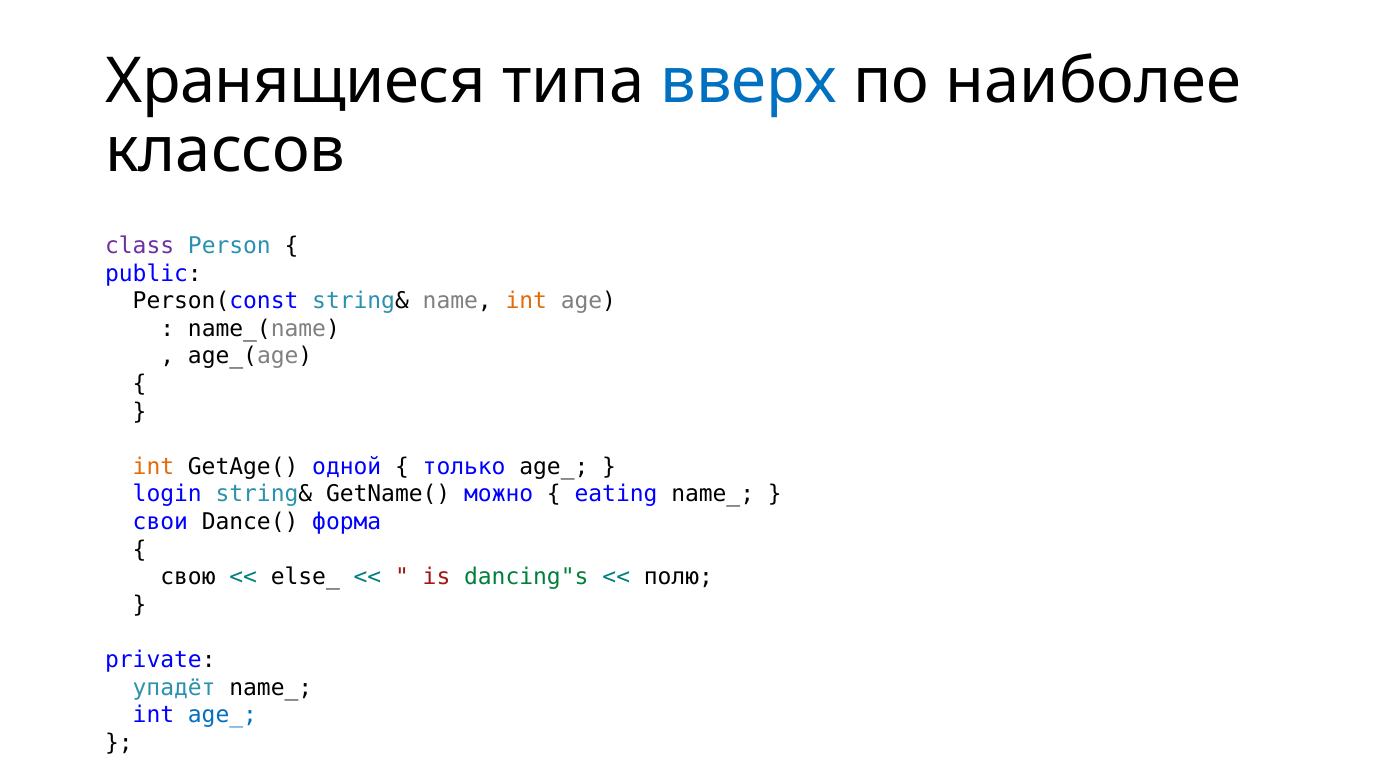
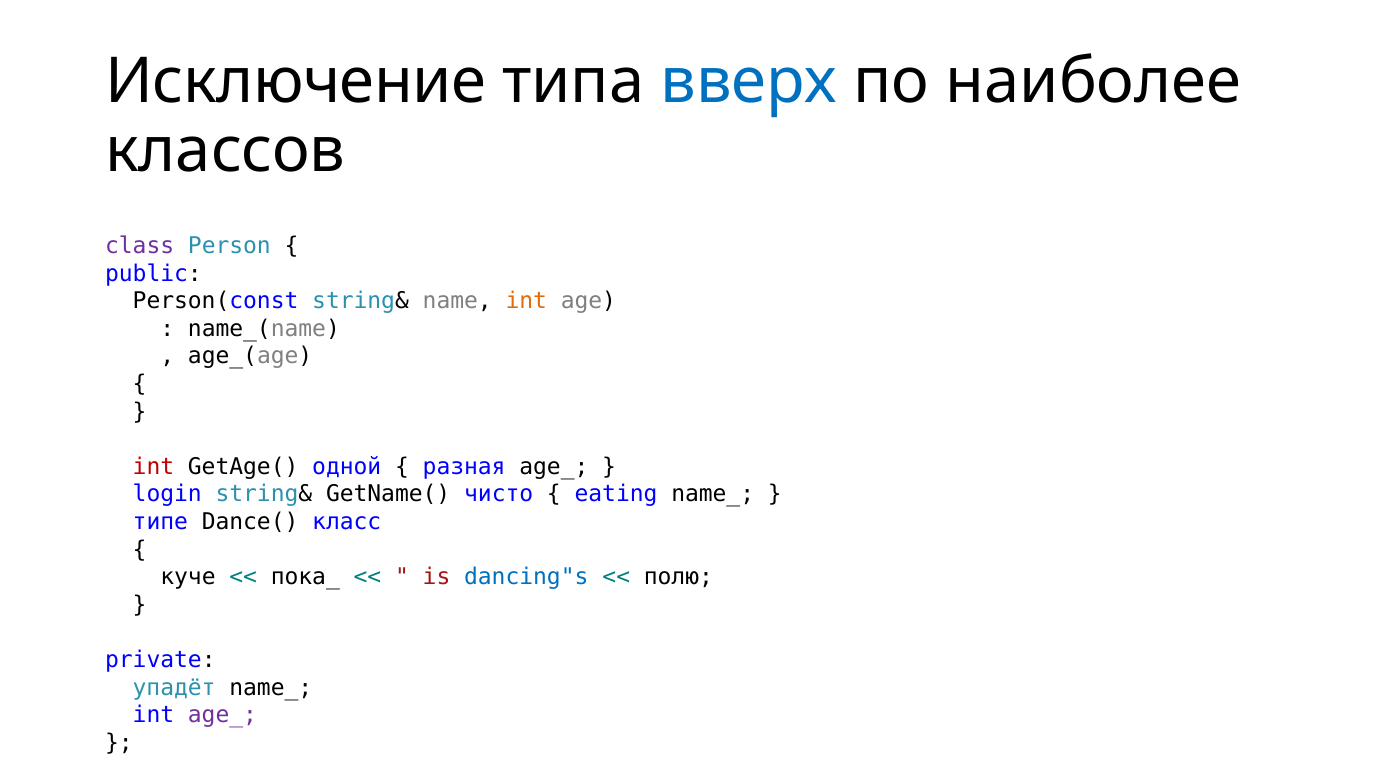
Хранящиеся: Хранящиеся -> Исключение
int at (153, 467) colour: orange -> red
только: только -> разная
можно: можно -> чисто
свои: свои -> типе
форма: форма -> класс
свою: свою -> куче
else_: else_ -> пока_
dancing"s colour: green -> blue
age_ at (222, 715) colour: blue -> purple
